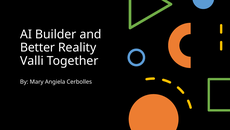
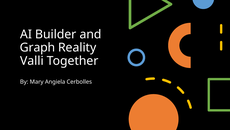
Better: Better -> Graph
